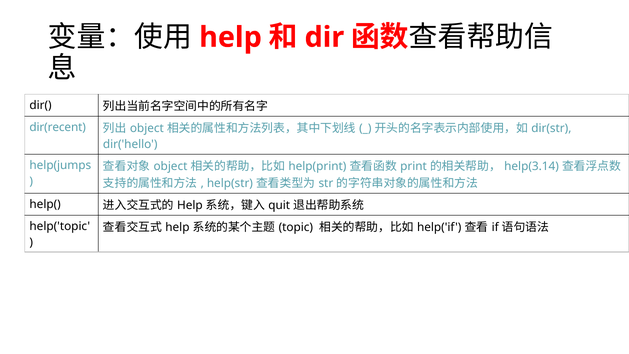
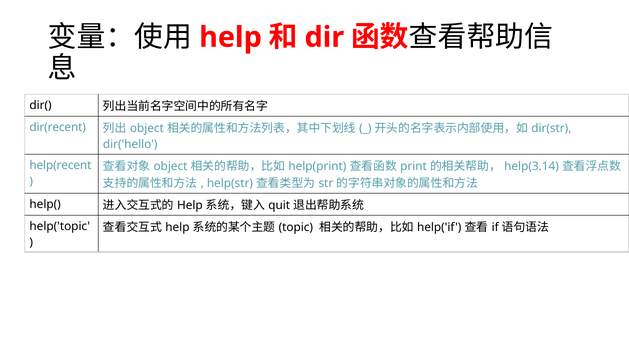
help(jumps: help(jumps -> help(recent
